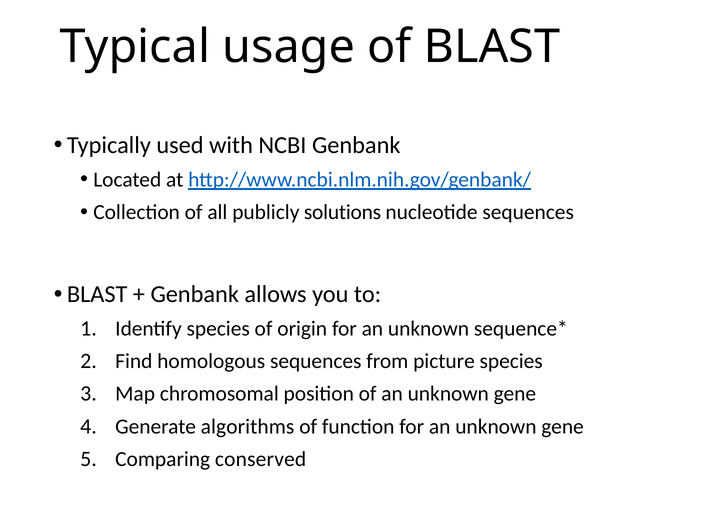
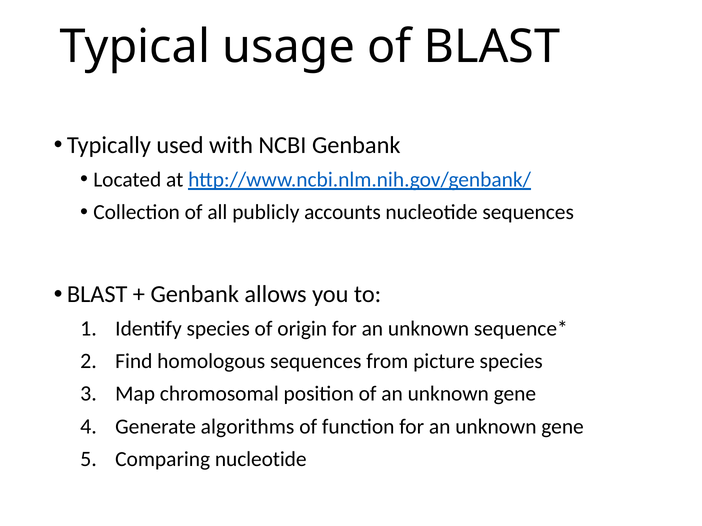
solutions: solutions -> accounts
Comparing conserved: conserved -> nucleotide
